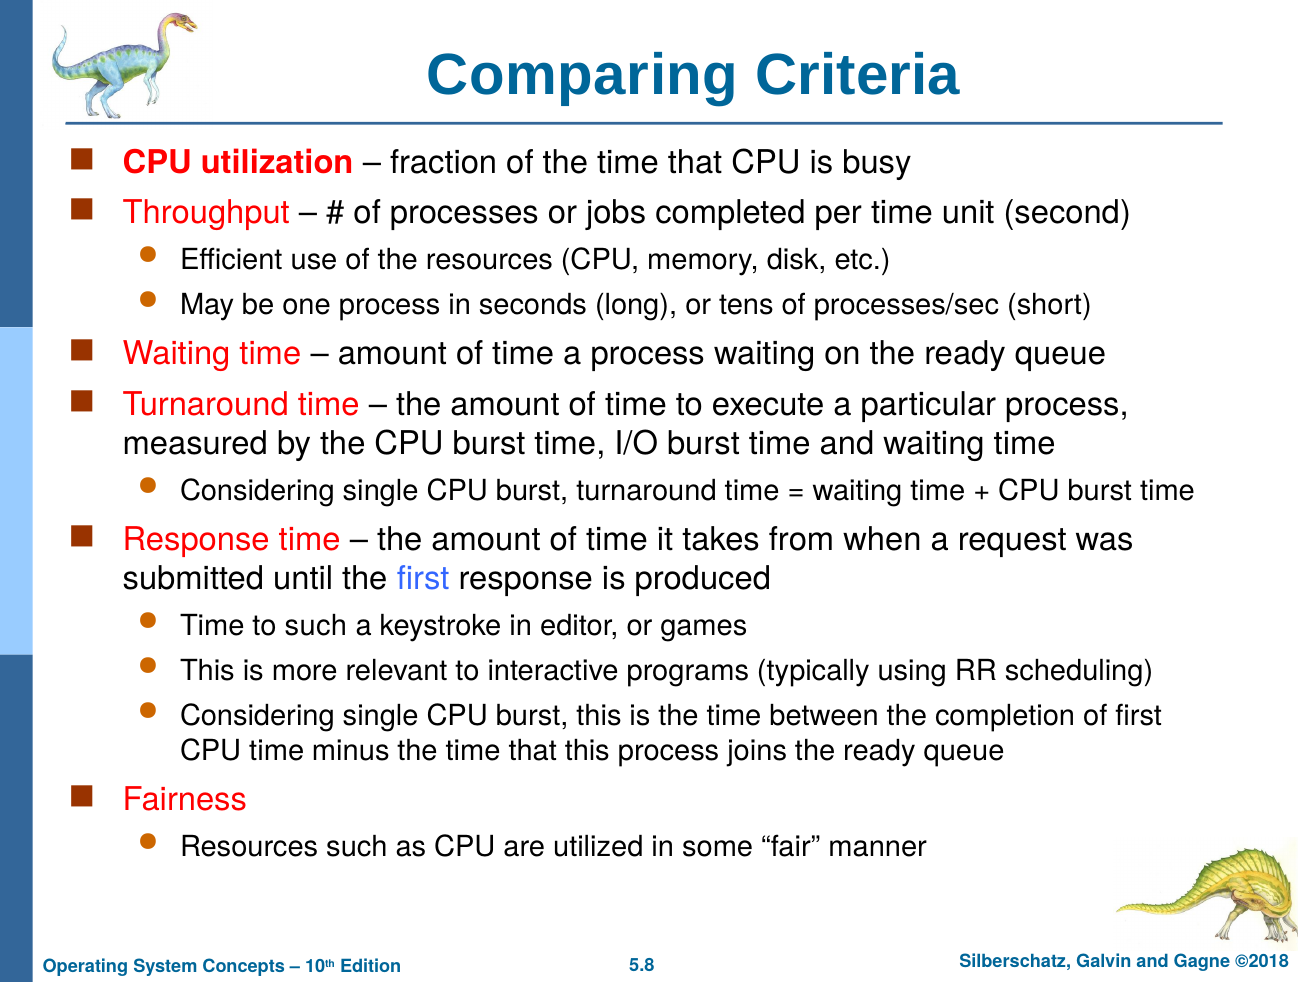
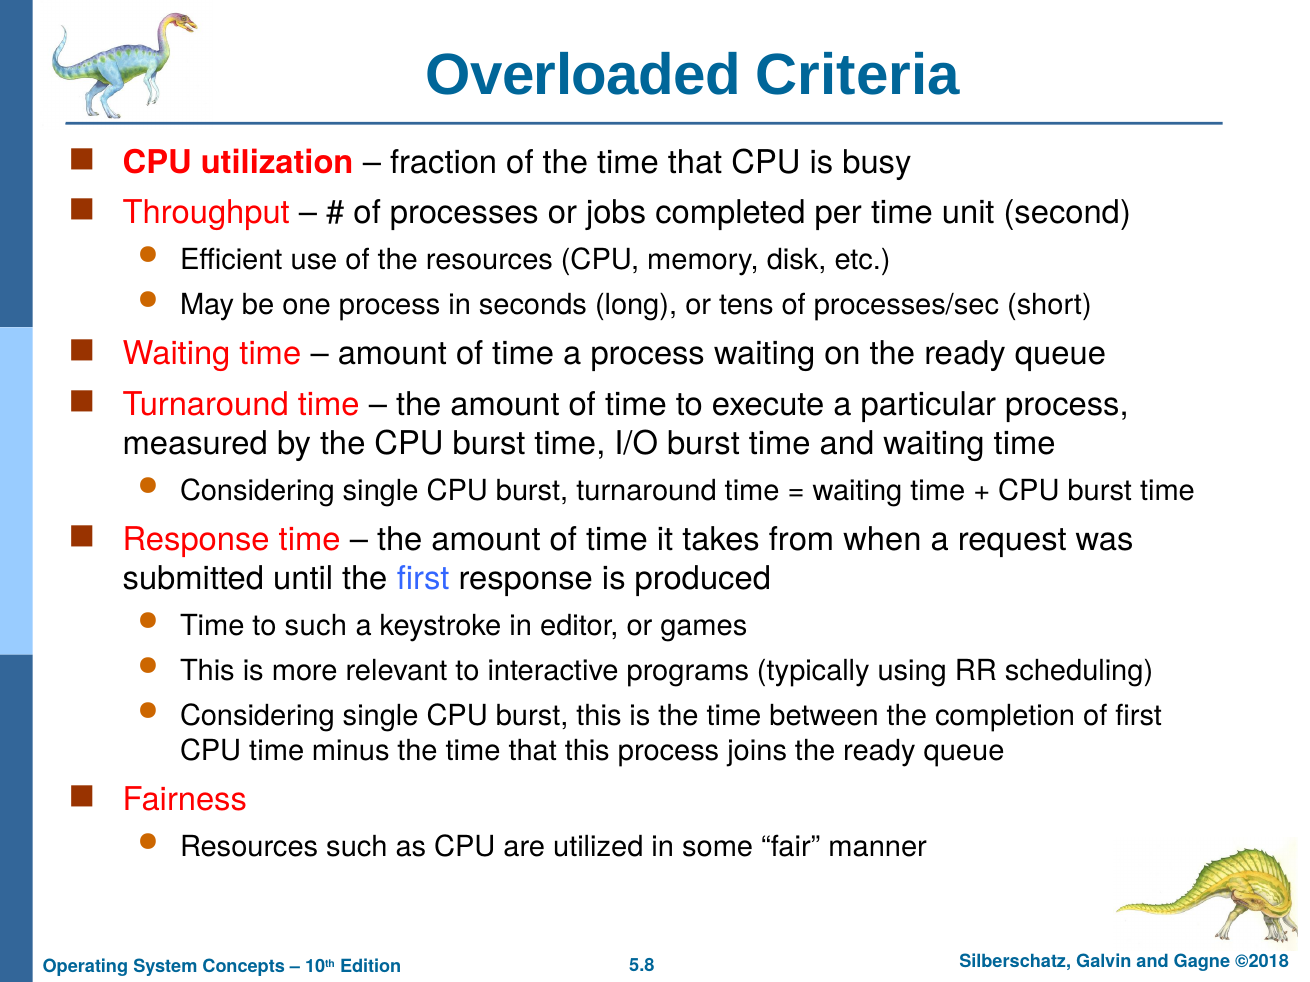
Comparing: Comparing -> Overloaded
